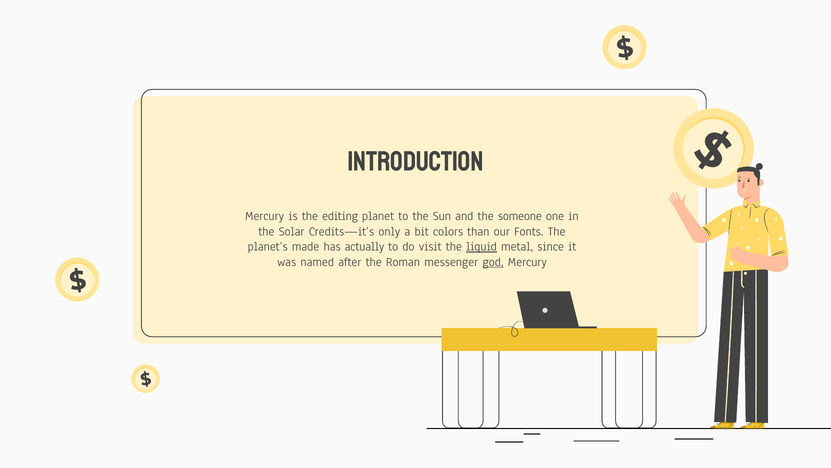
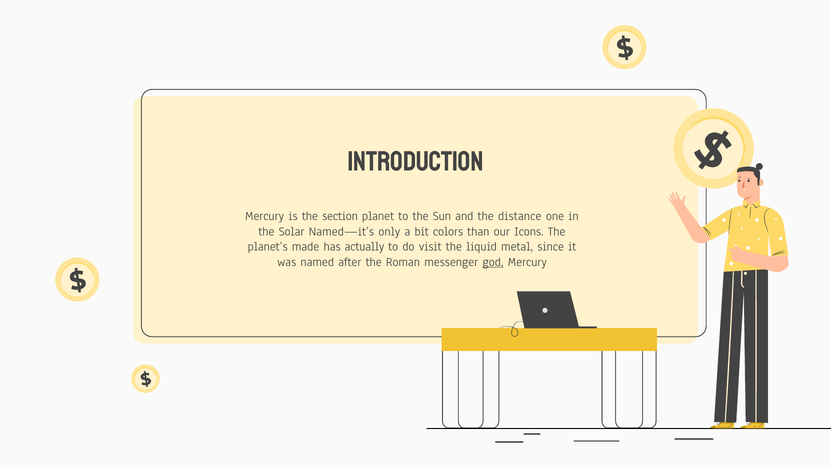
editing: editing -> section
someone: someone -> distance
Credits—it’s: Credits—it’s -> Named—it’s
Fonts: Fonts -> Icons
liquid underline: present -> none
